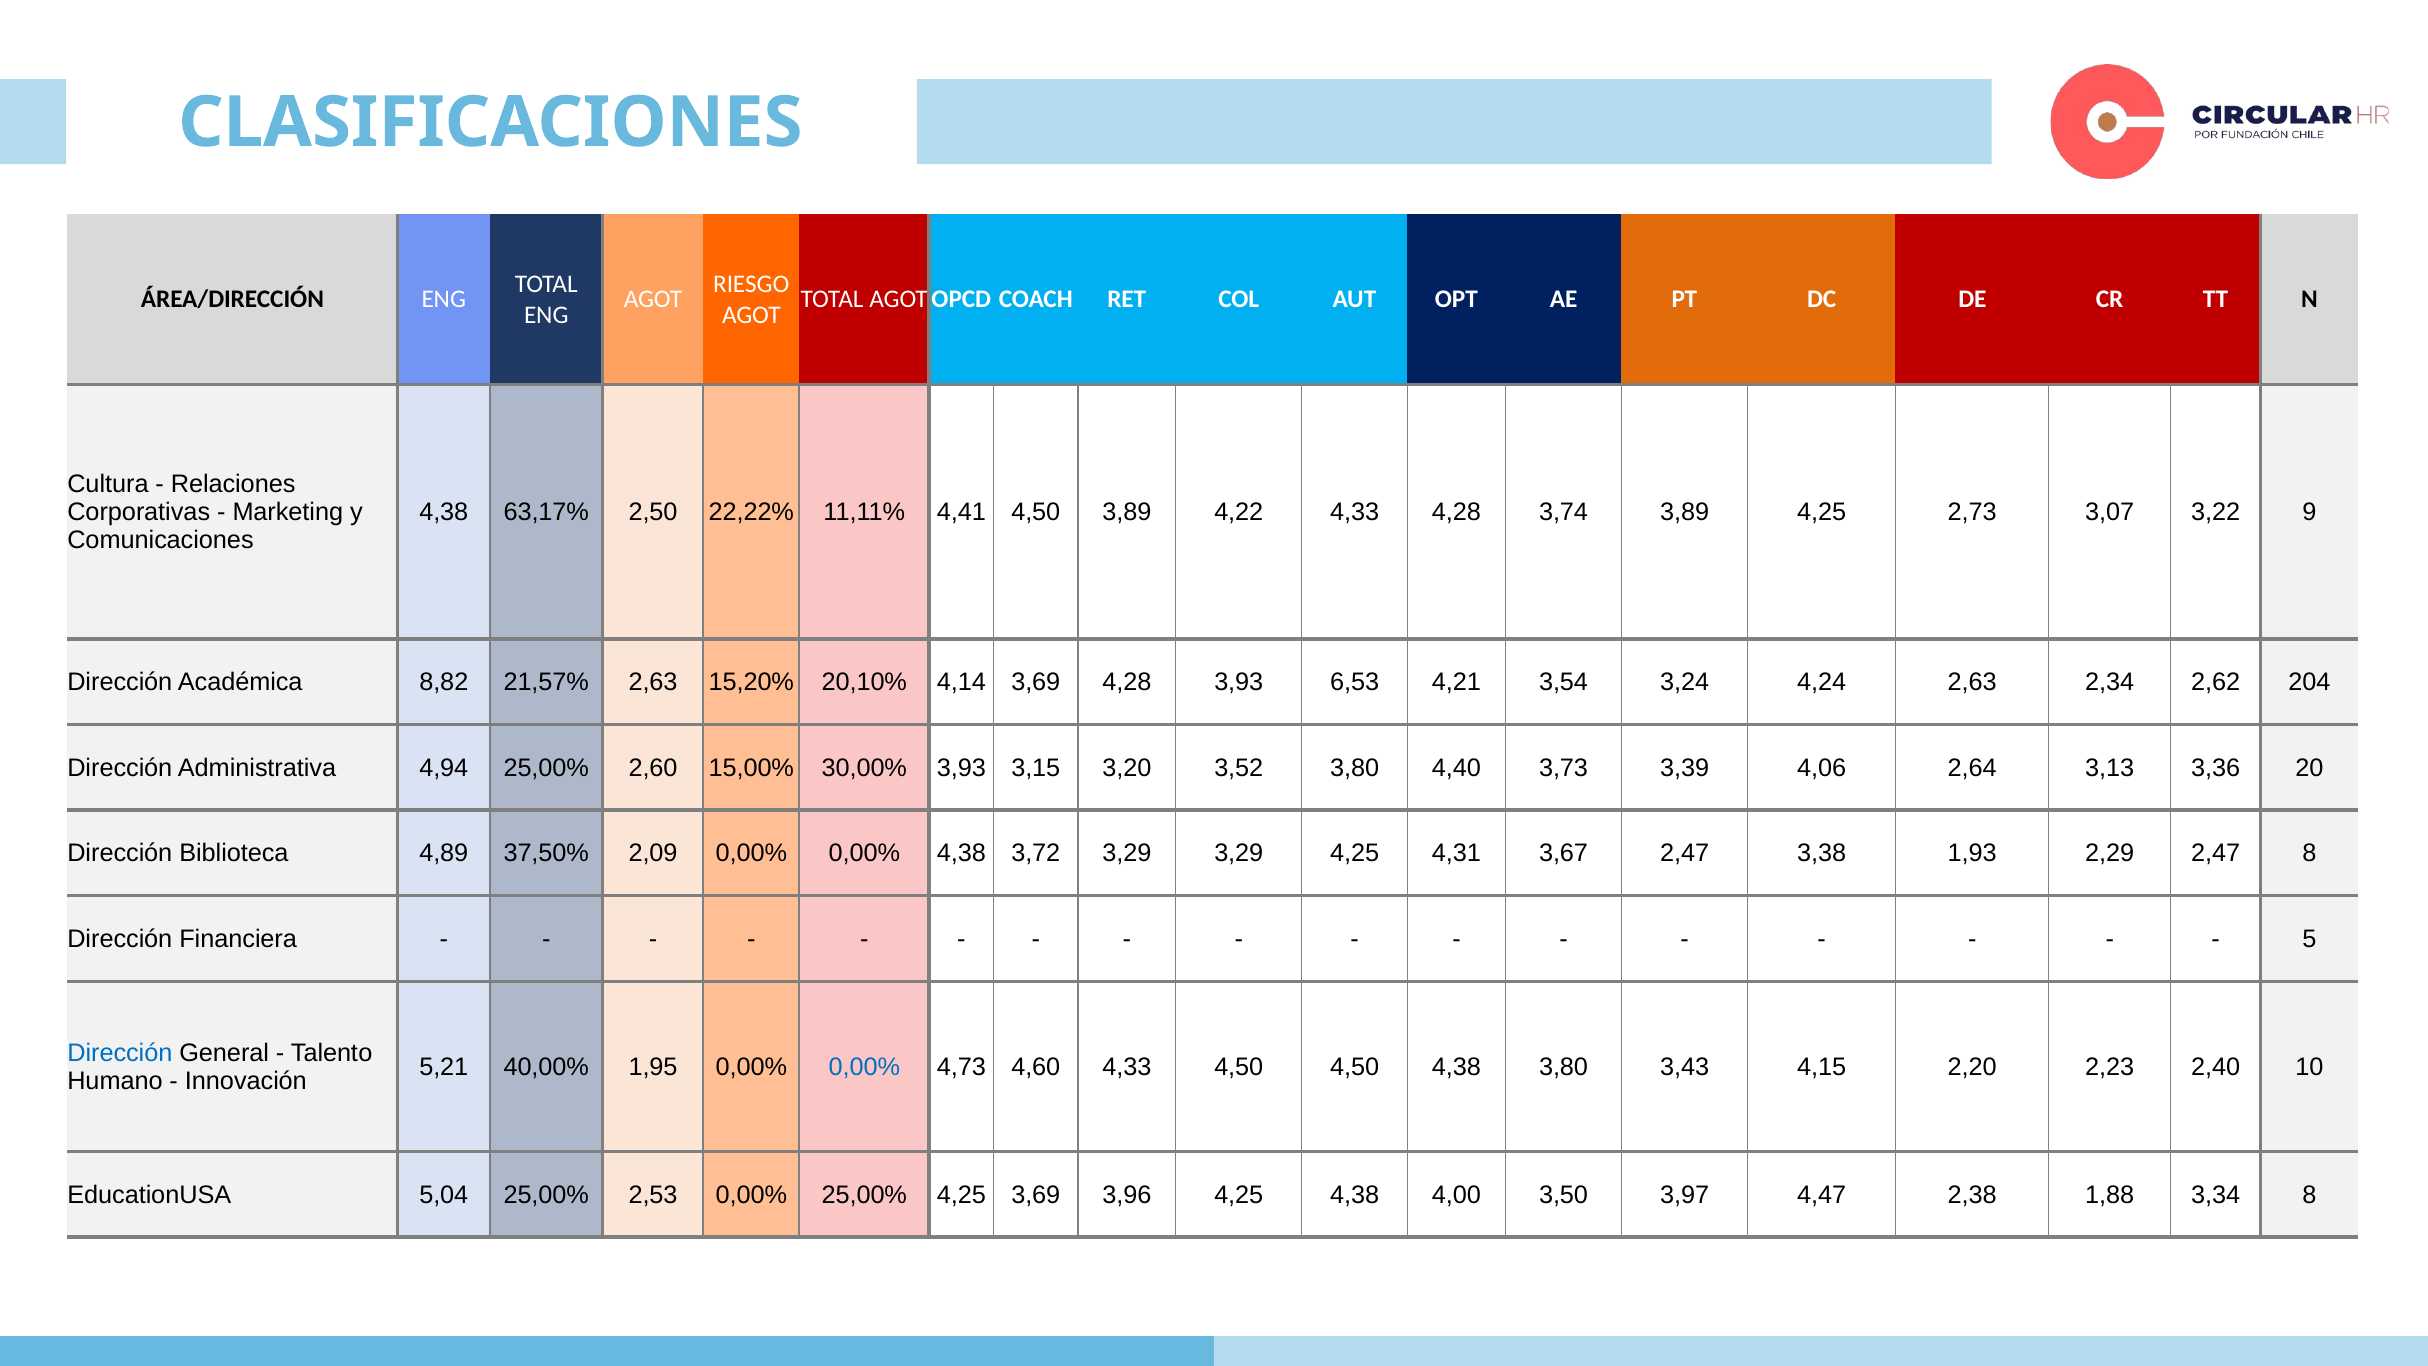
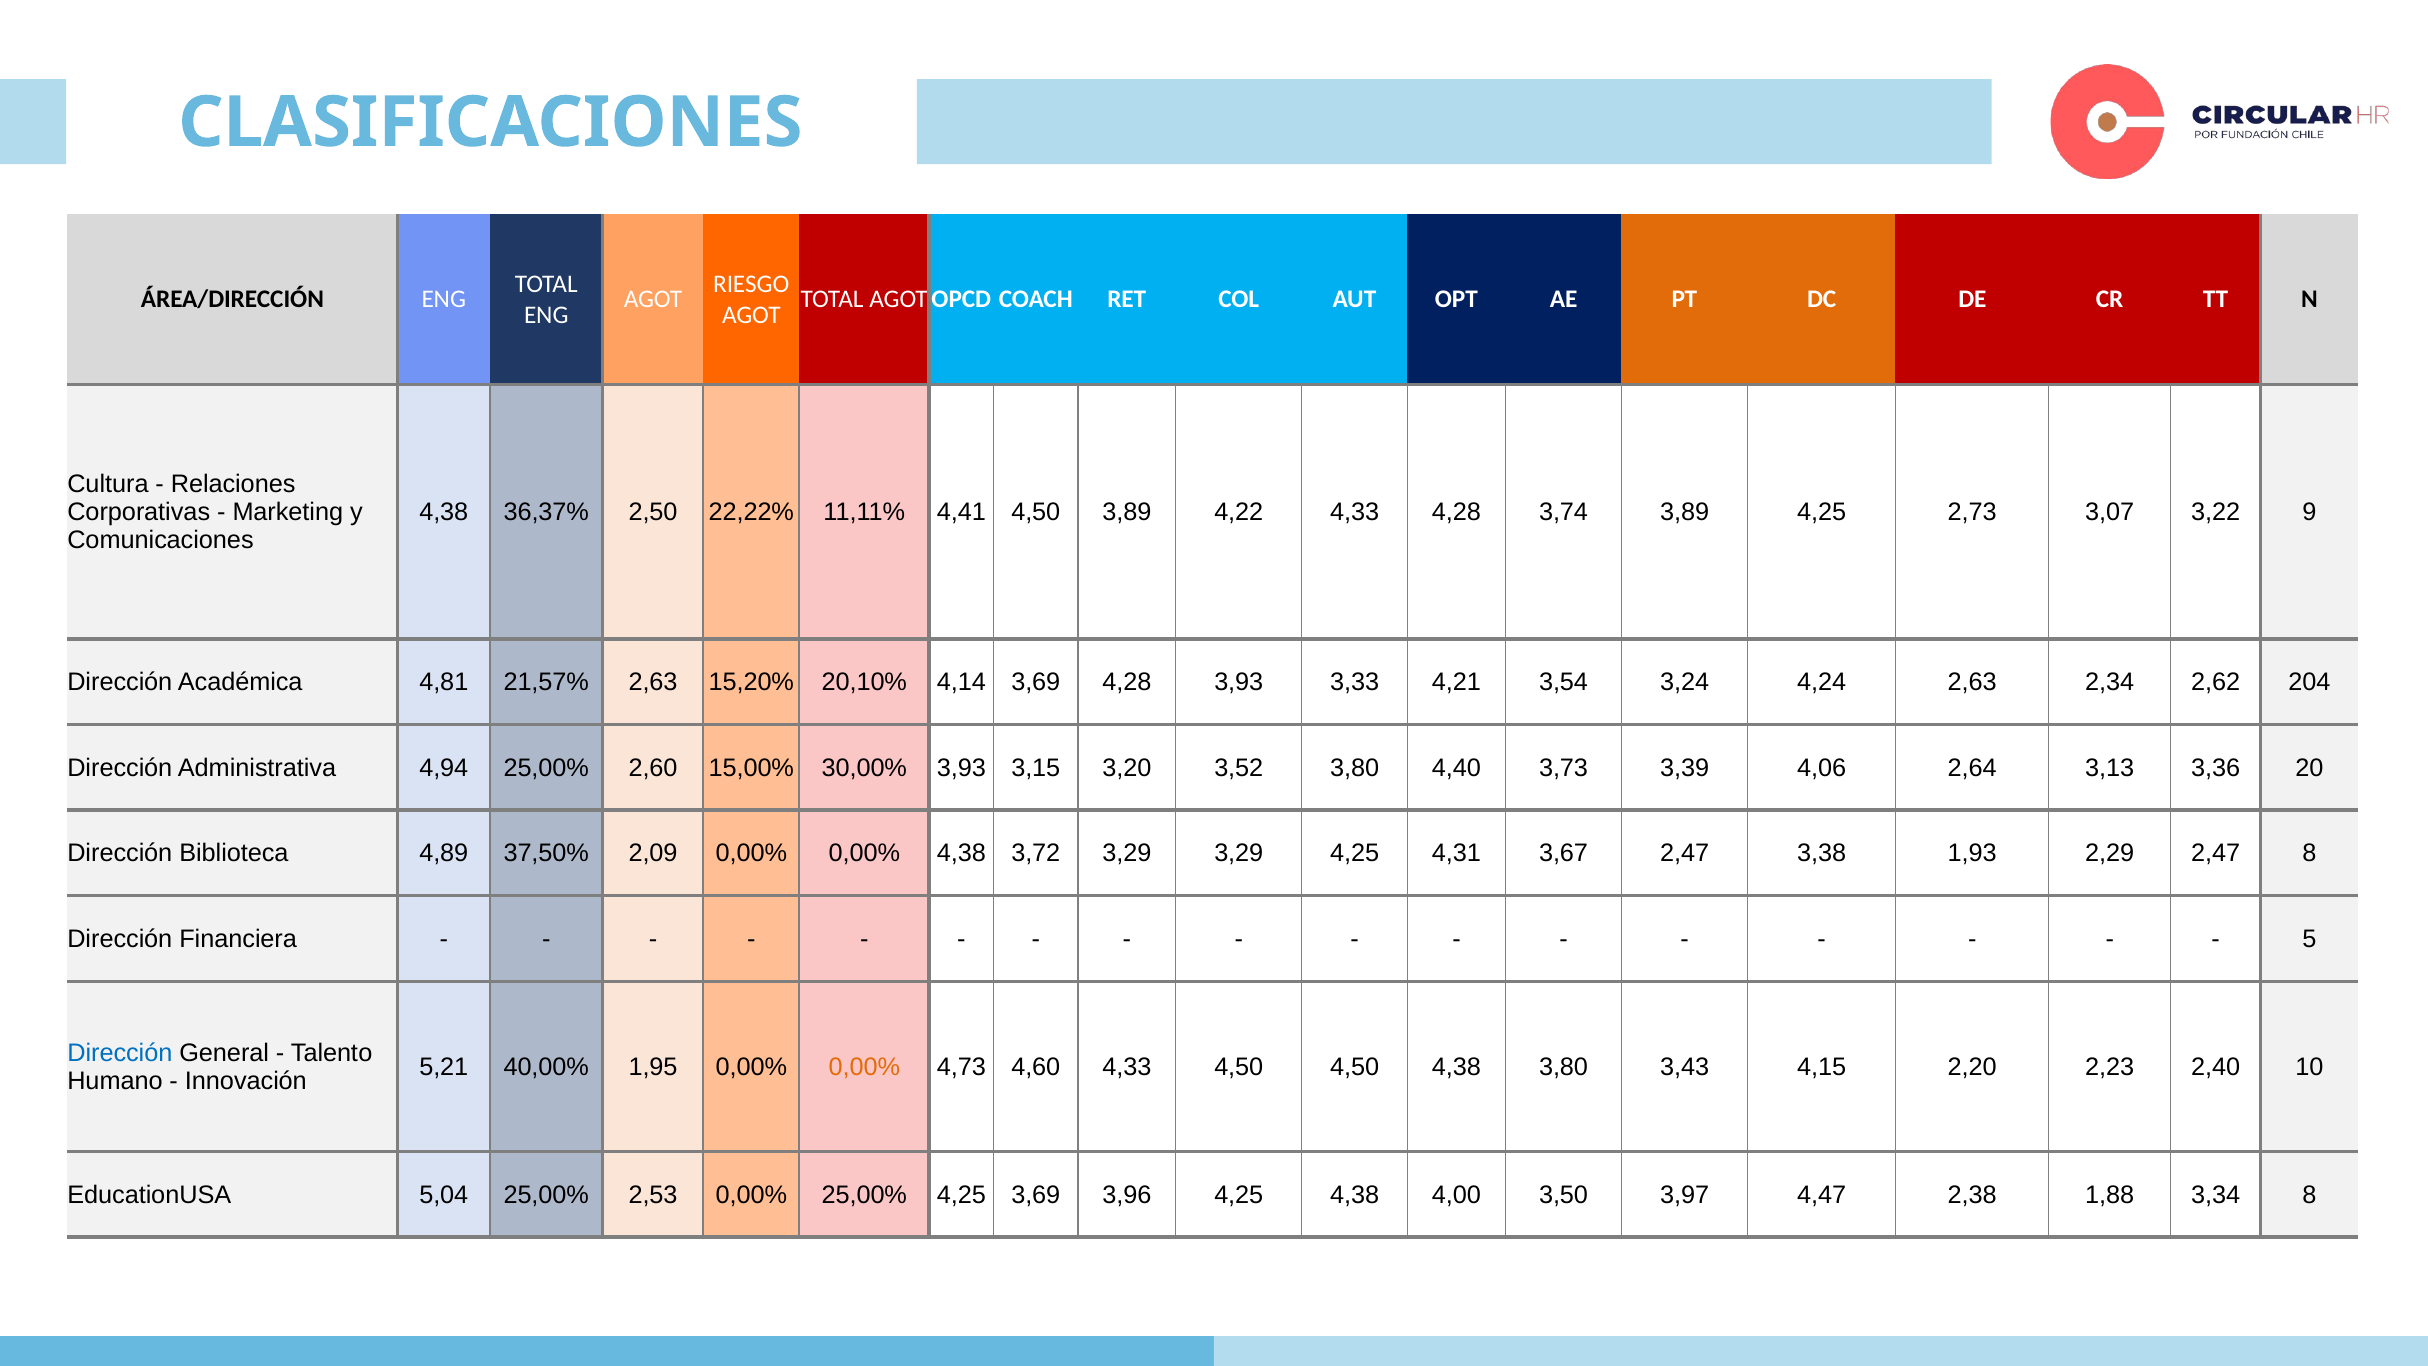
63,17%: 63,17% -> 36,37%
8,82: 8,82 -> 4,81
6,53: 6,53 -> 3,33
0,00% at (864, 1067) colour: blue -> orange
